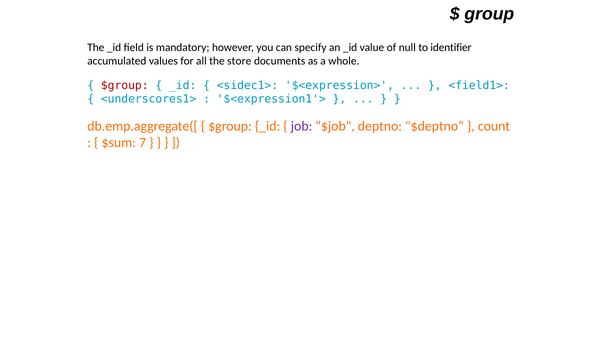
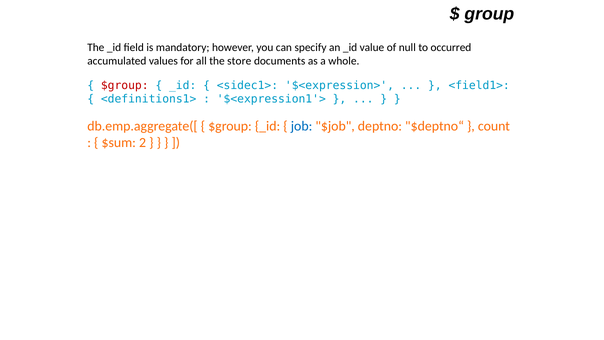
identifier: identifier -> occurred
<underscores1>: <underscores1> -> <definitions1>
job colour: purple -> blue
7: 7 -> 2
